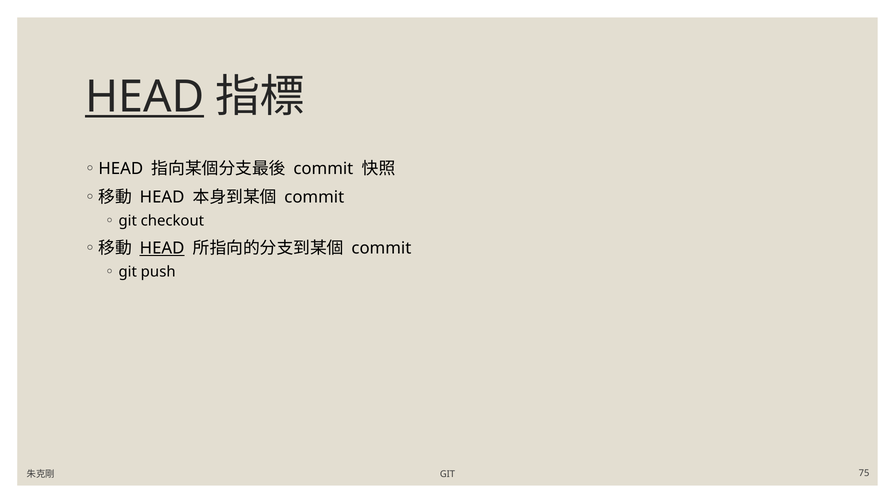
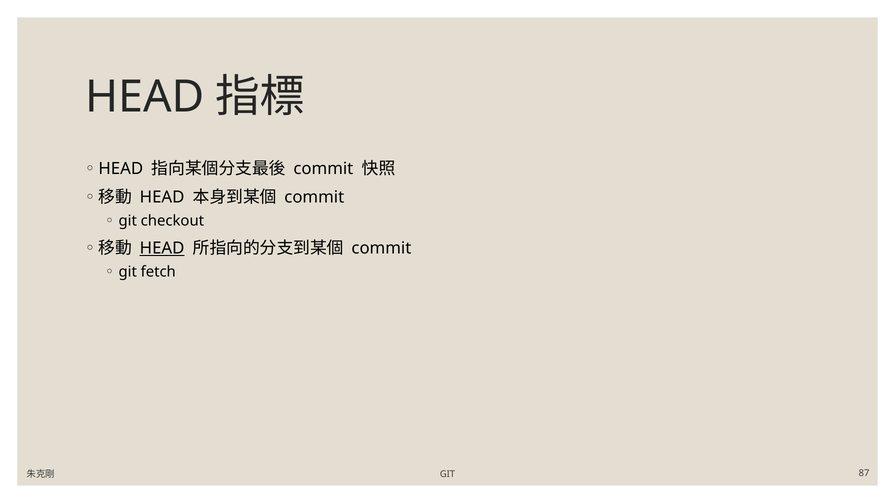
HEAD at (145, 97) underline: present -> none
push: push -> fetch
75: 75 -> 87
